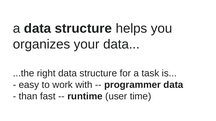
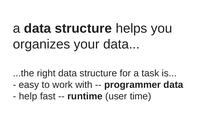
than: than -> help
